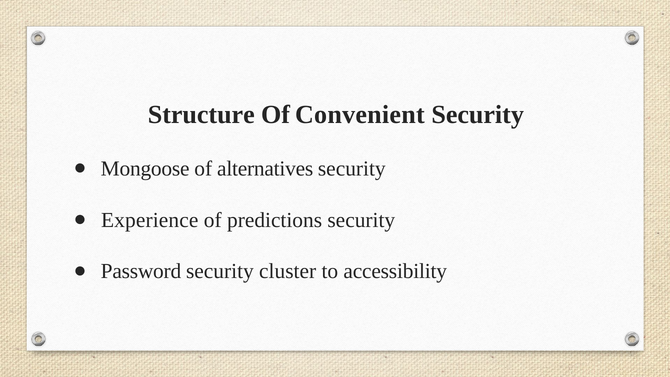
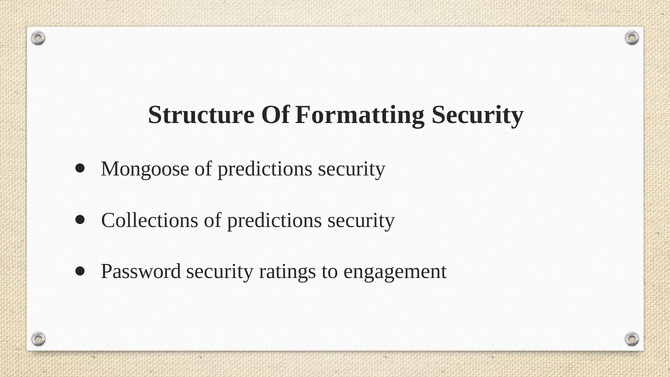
Convenient: Convenient -> Formatting
alternatives at (265, 169): alternatives -> predictions
Experience: Experience -> Collections
cluster: cluster -> ratings
accessibility: accessibility -> engagement
